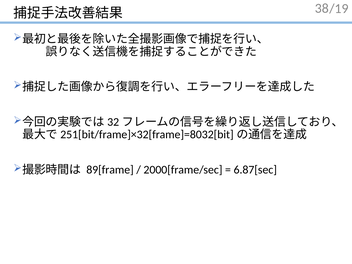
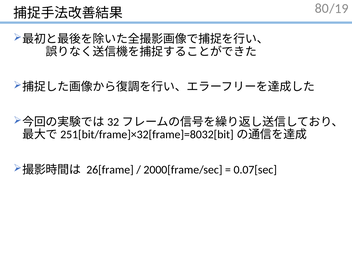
38: 38 -> 80
89[frame: 89[frame -> 26[frame
6.87[sec: 6.87[sec -> 0.07[sec
